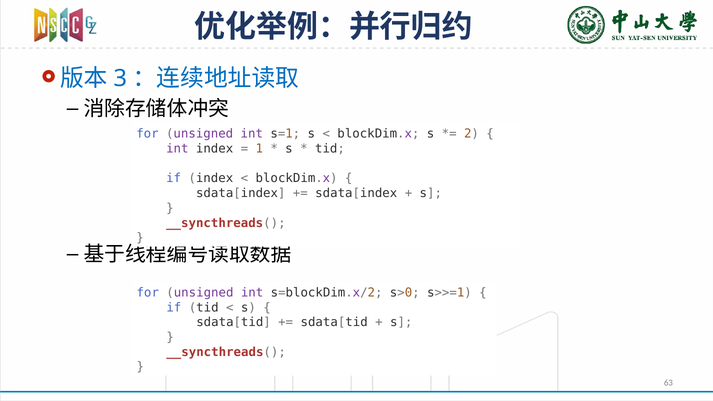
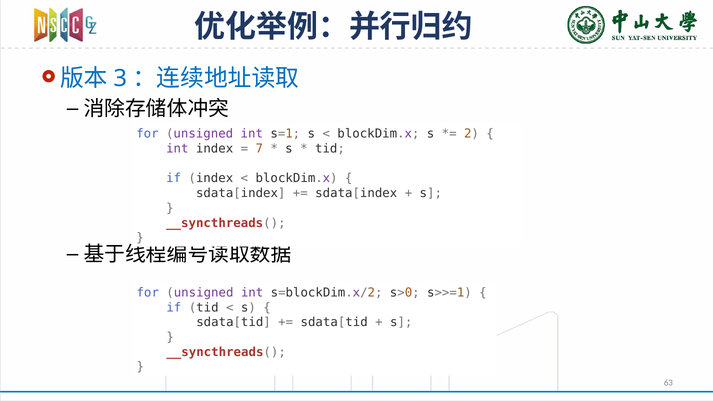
1: 1 -> 7
